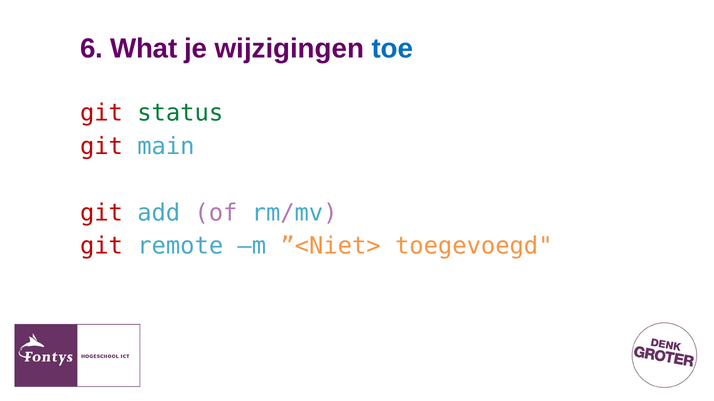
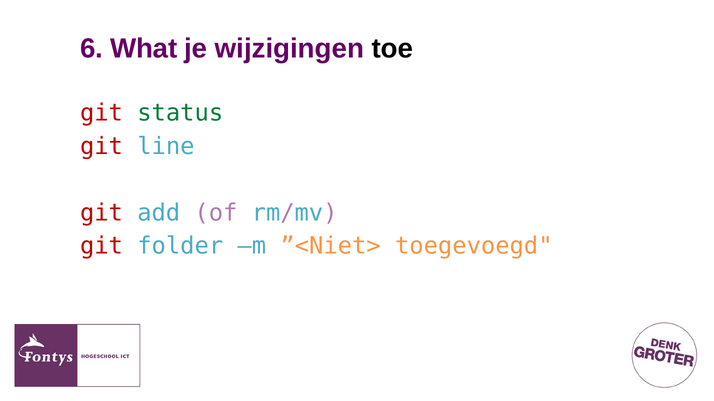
toe colour: blue -> black
main: main -> line
remote: remote -> folder
